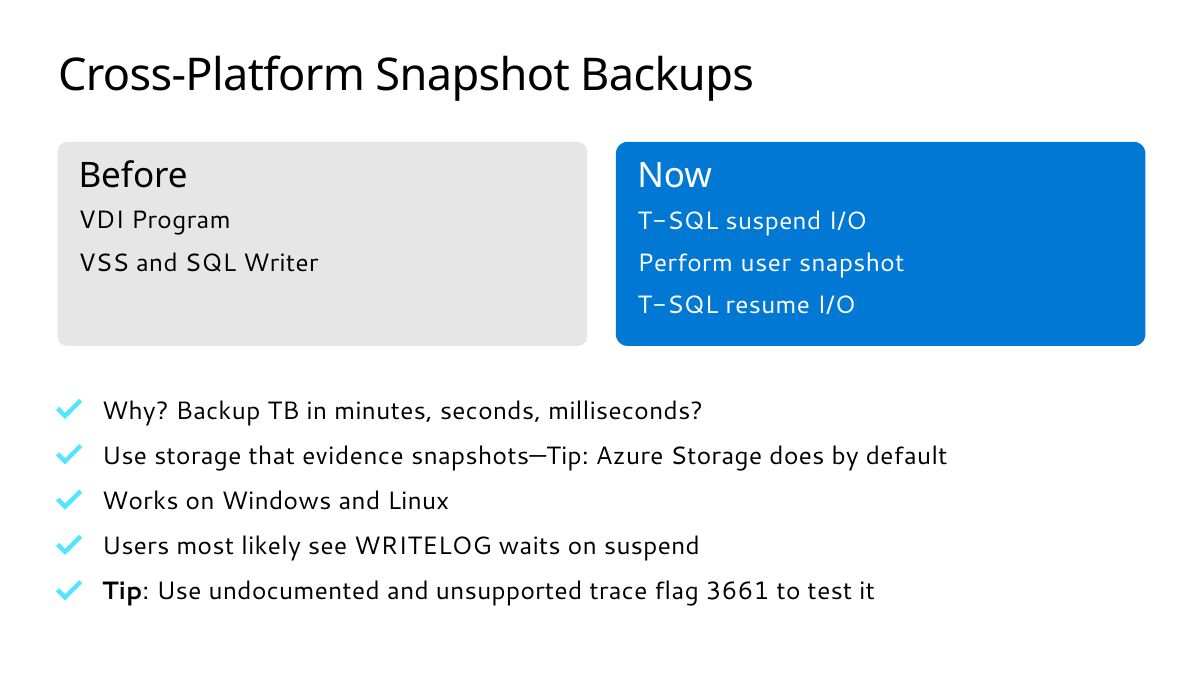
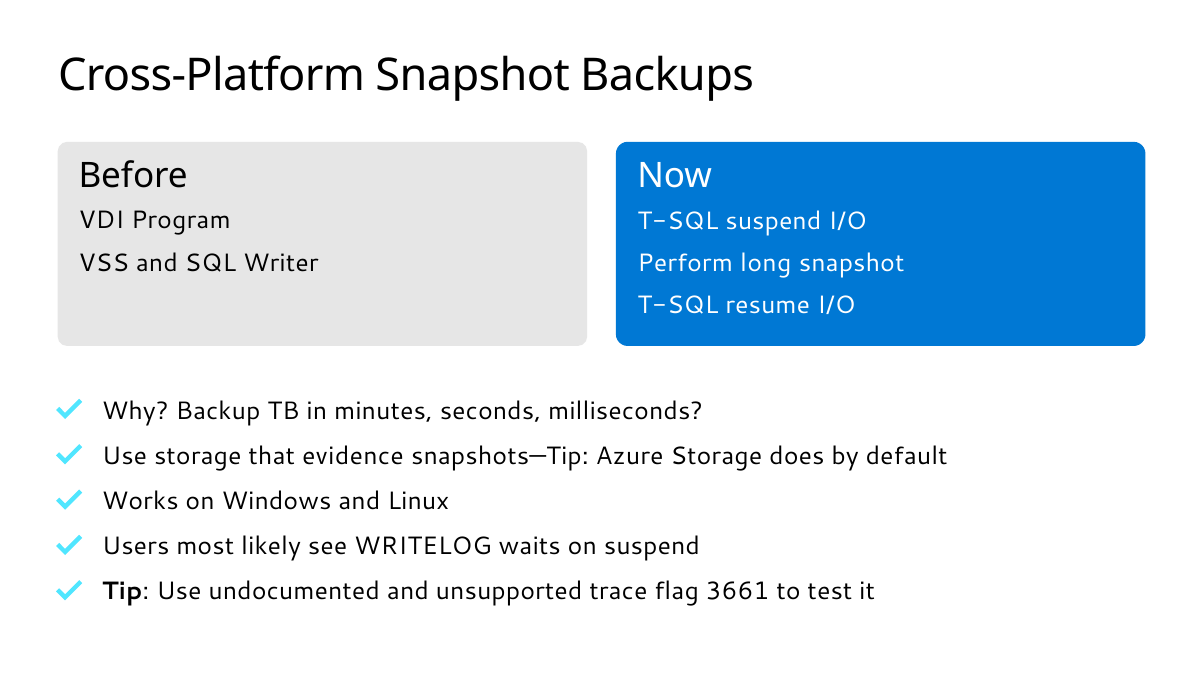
user: user -> long
